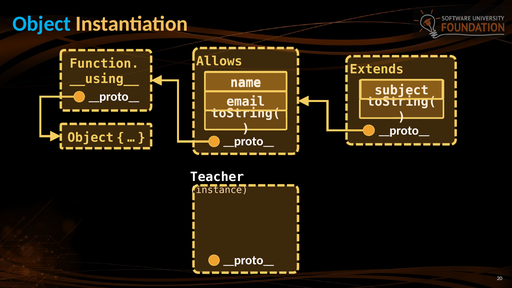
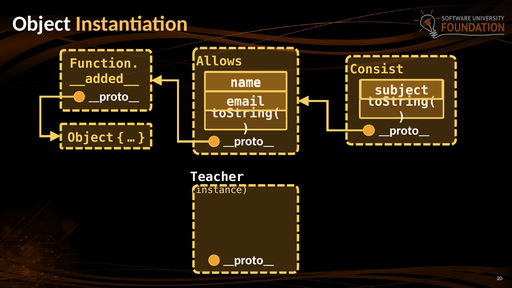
Object at (42, 24) colour: light blue -> white
Extends: Extends -> Consist
__using__: __using__ -> __added__
